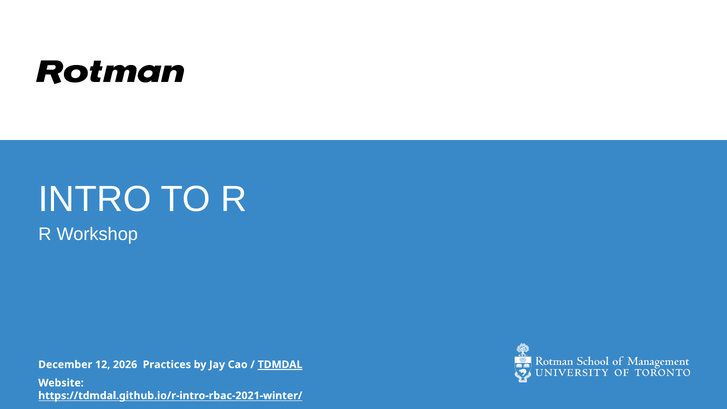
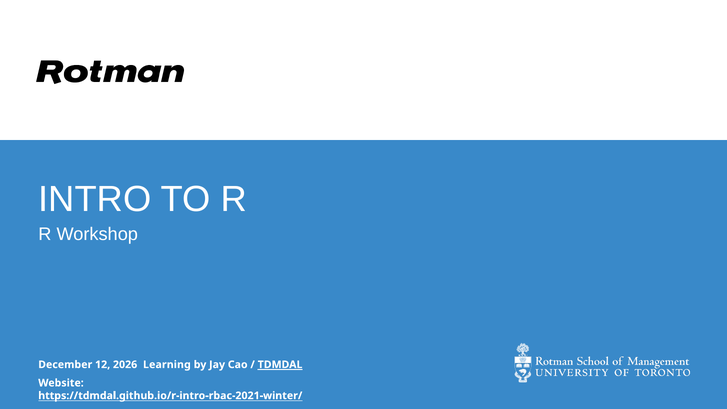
Practices: Practices -> Learning
